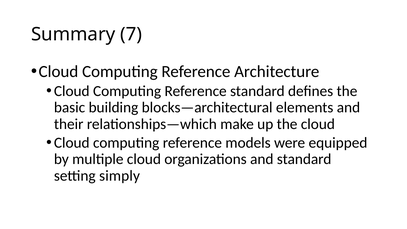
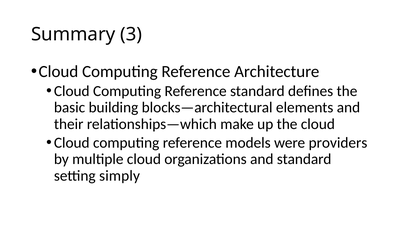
7: 7 -> 3
equipped: equipped -> providers
